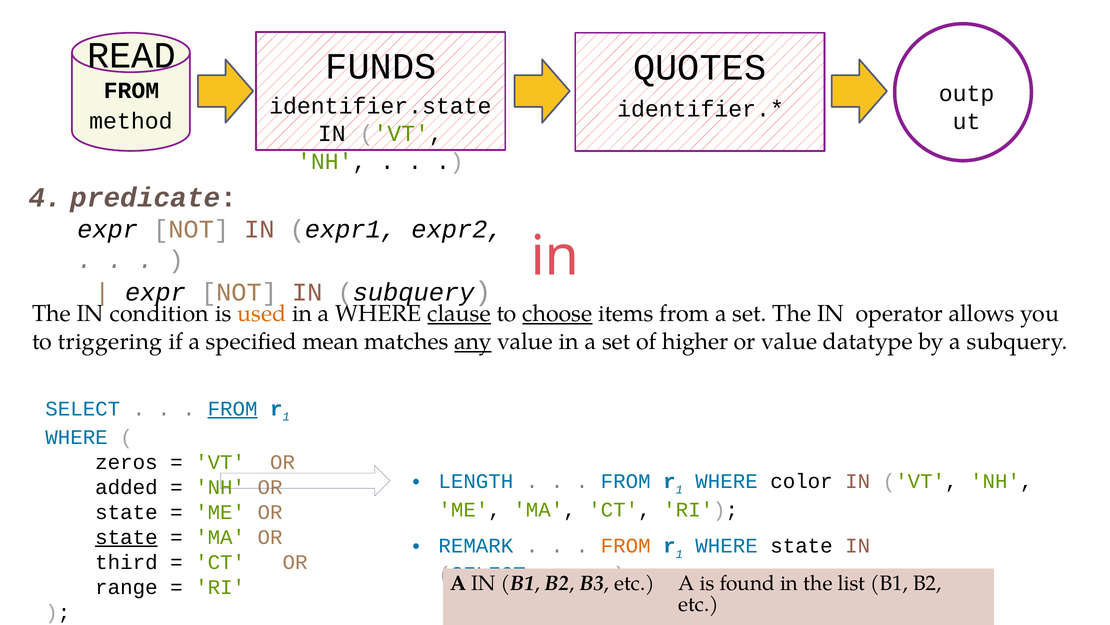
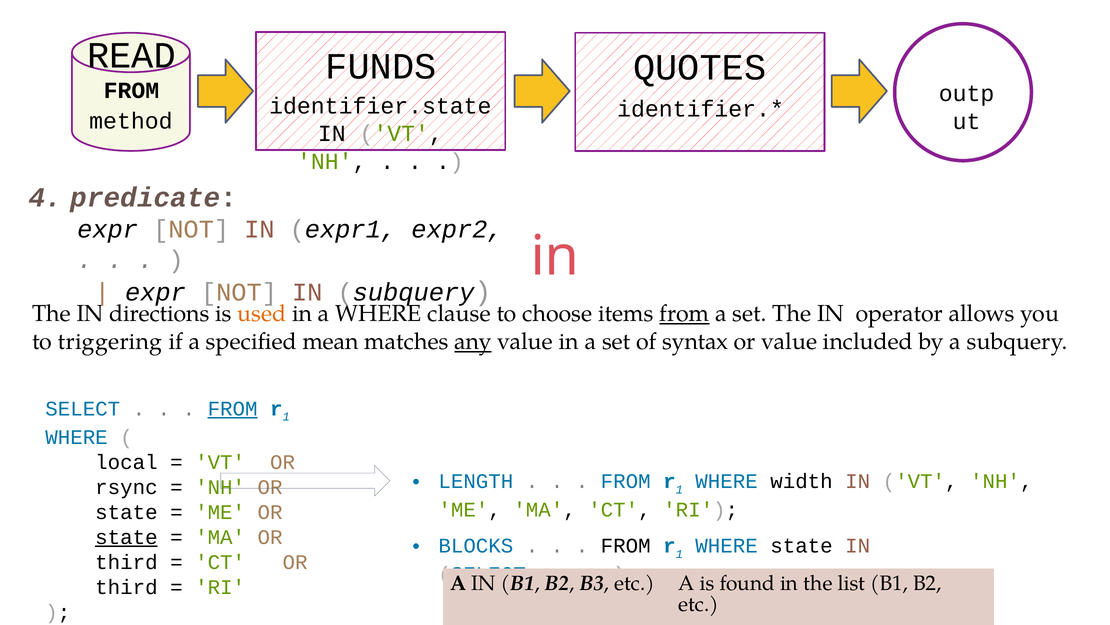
condition: condition -> directions
clause underline: present -> none
choose underline: present -> none
from at (684, 314) underline: none -> present
higher: higher -> syntax
datatype: datatype -> included
zeros: zeros -> local
color: color -> width
added: added -> rsync
REMARK: REMARK -> BLOCKS
FROM at (626, 545) colour: orange -> black
range at (126, 587): range -> third
